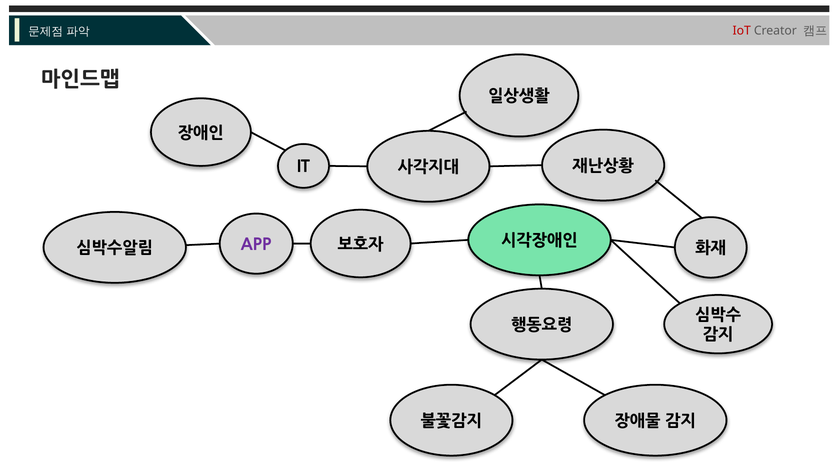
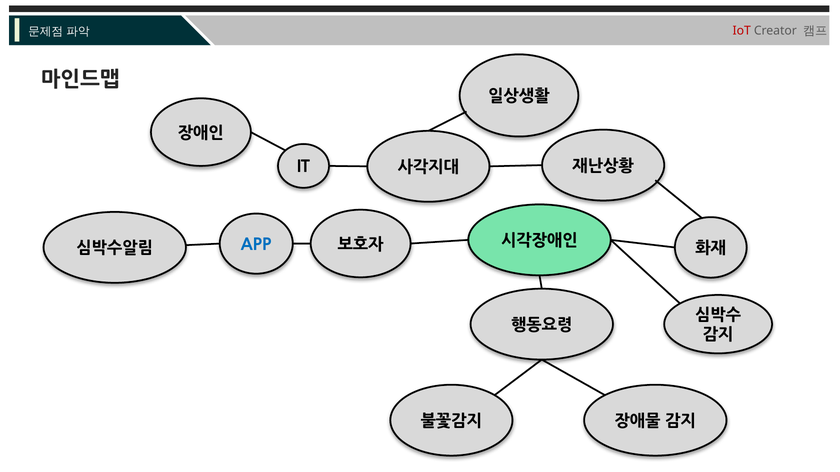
APP colour: purple -> blue
